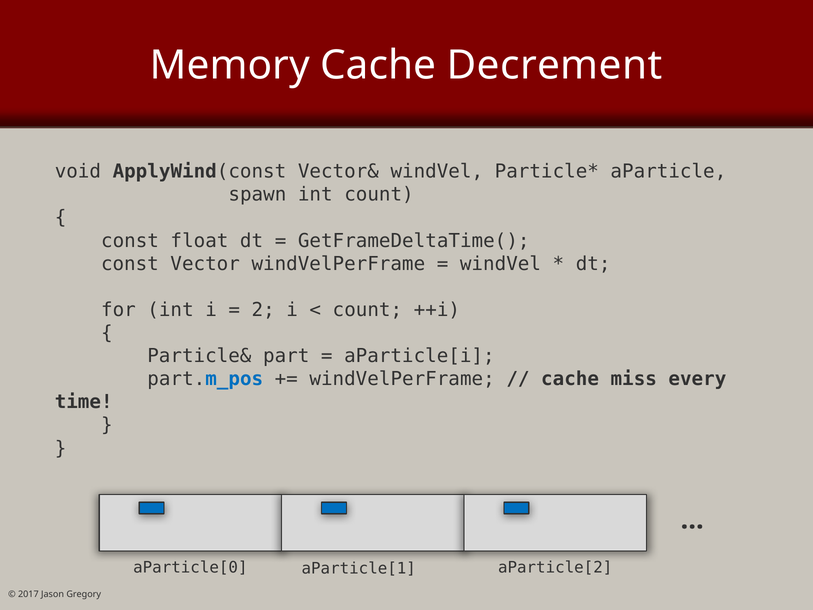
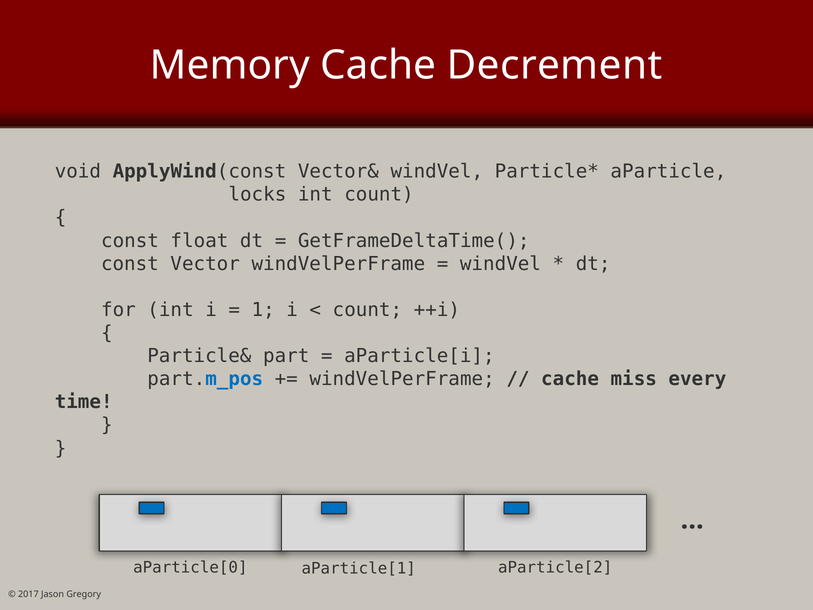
spawn: spawn -> locks
2: 2 -> 1
